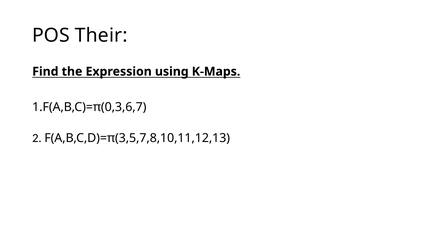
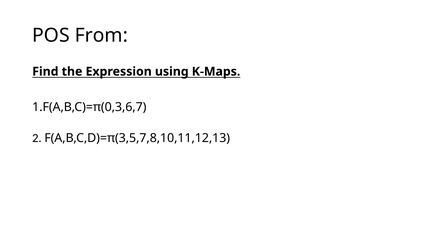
Their: Their -> From
